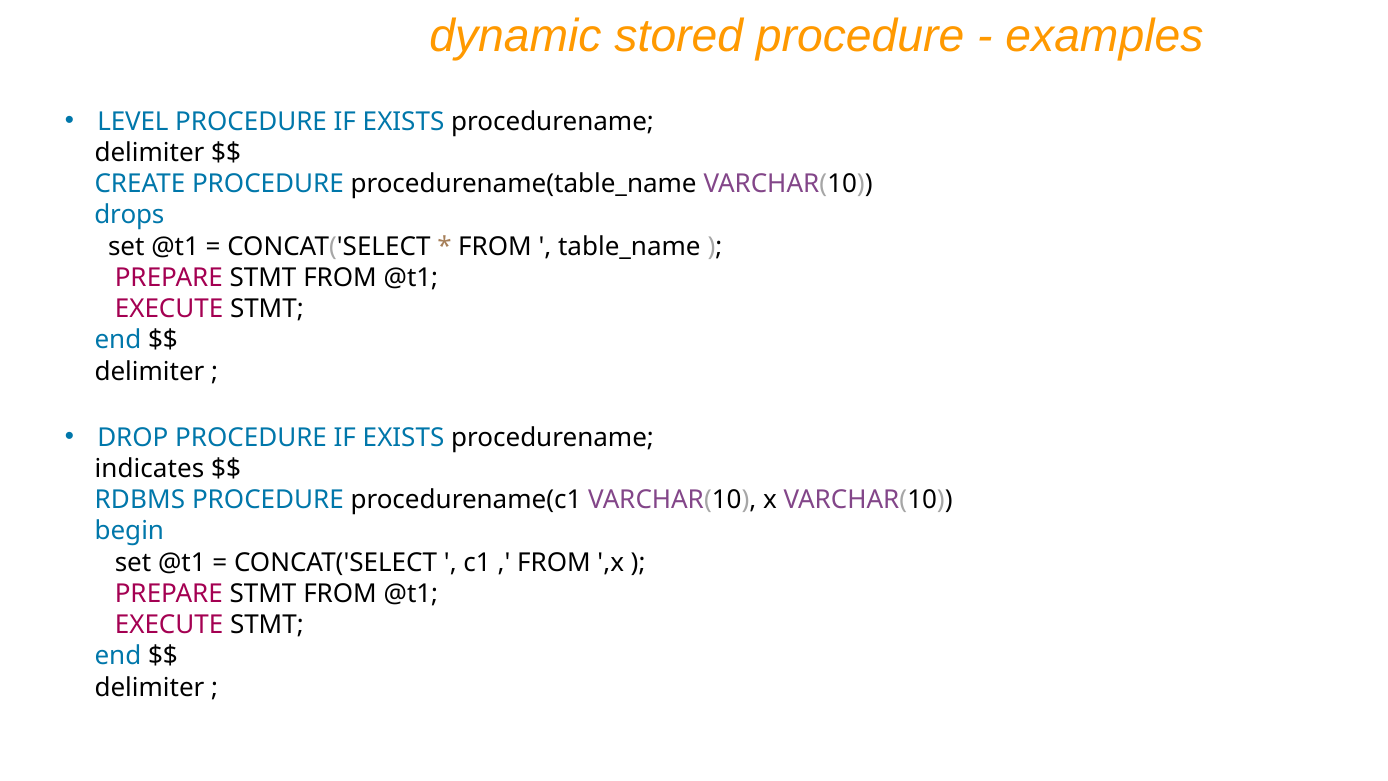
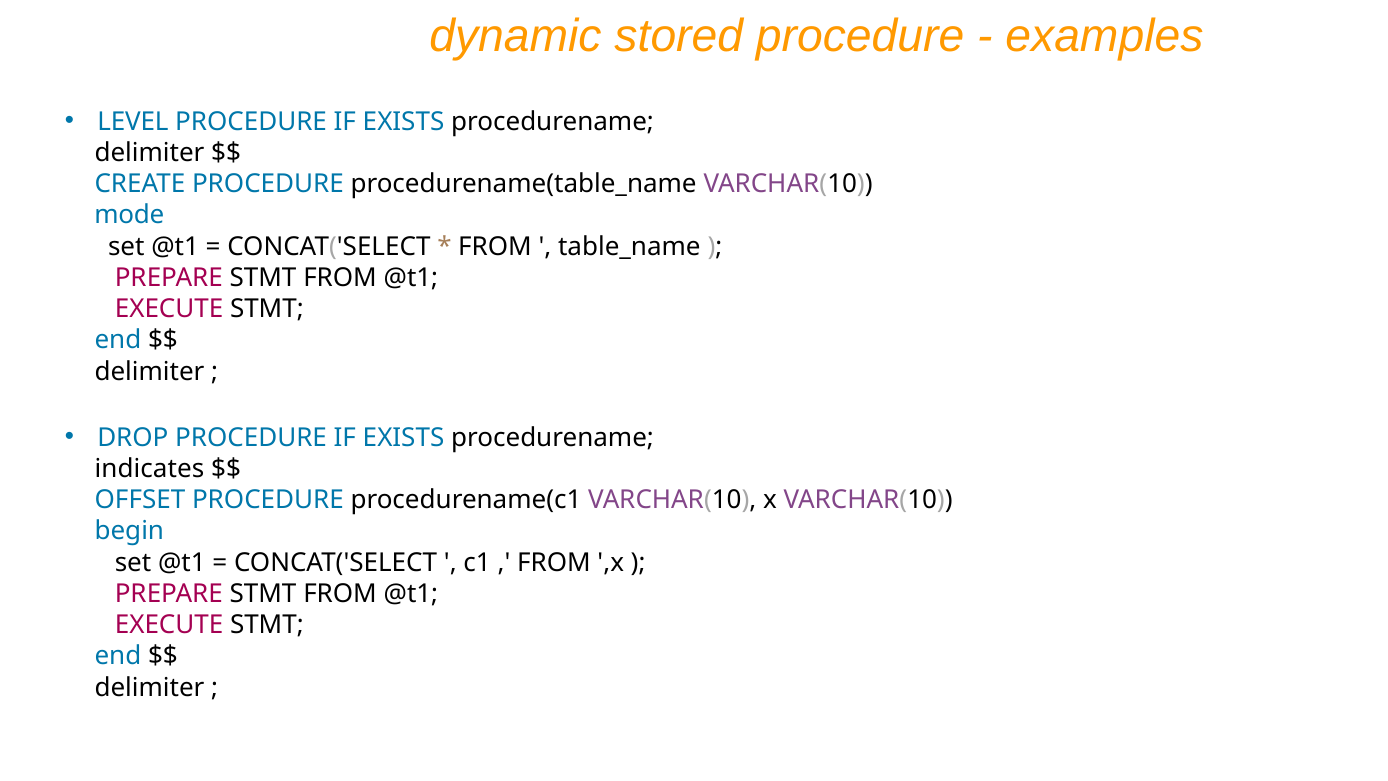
drops: drops -> mode
RDBMS: RDBMS -> OFFSET
